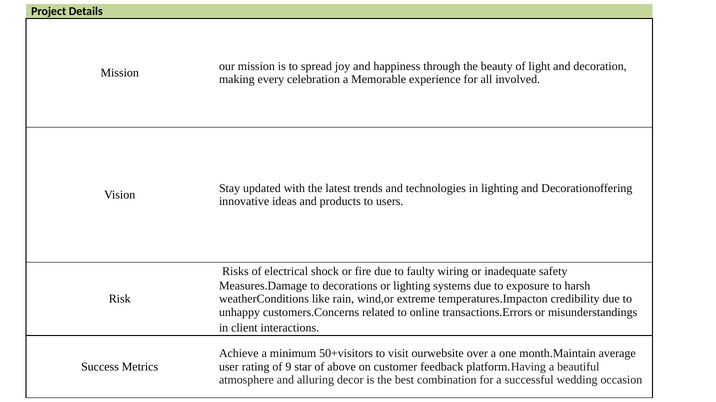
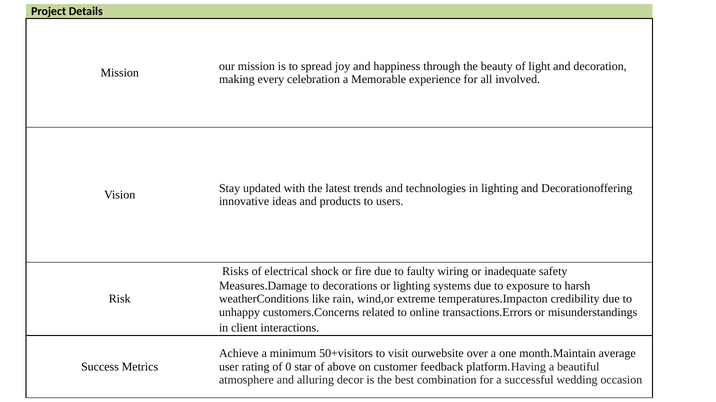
9: 9 -> 0
